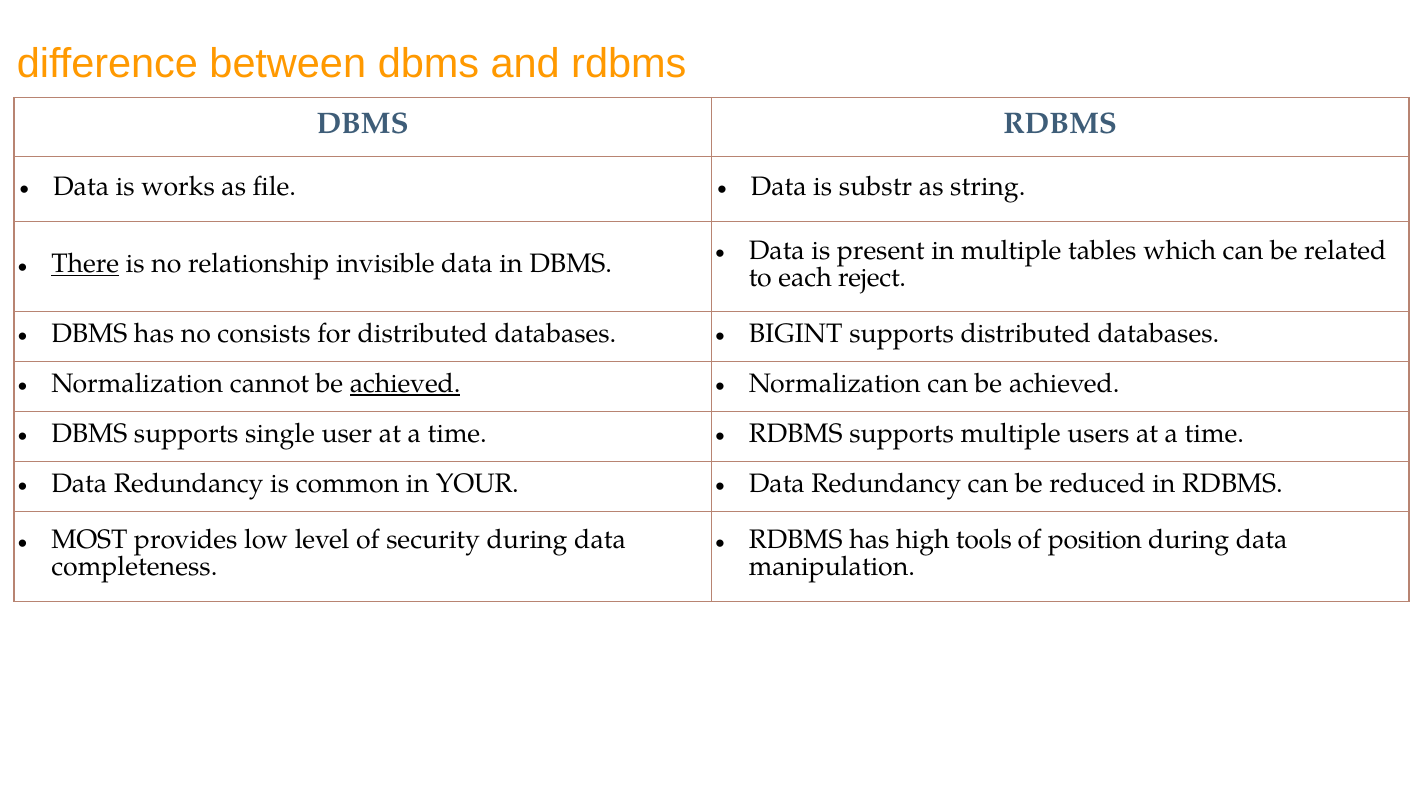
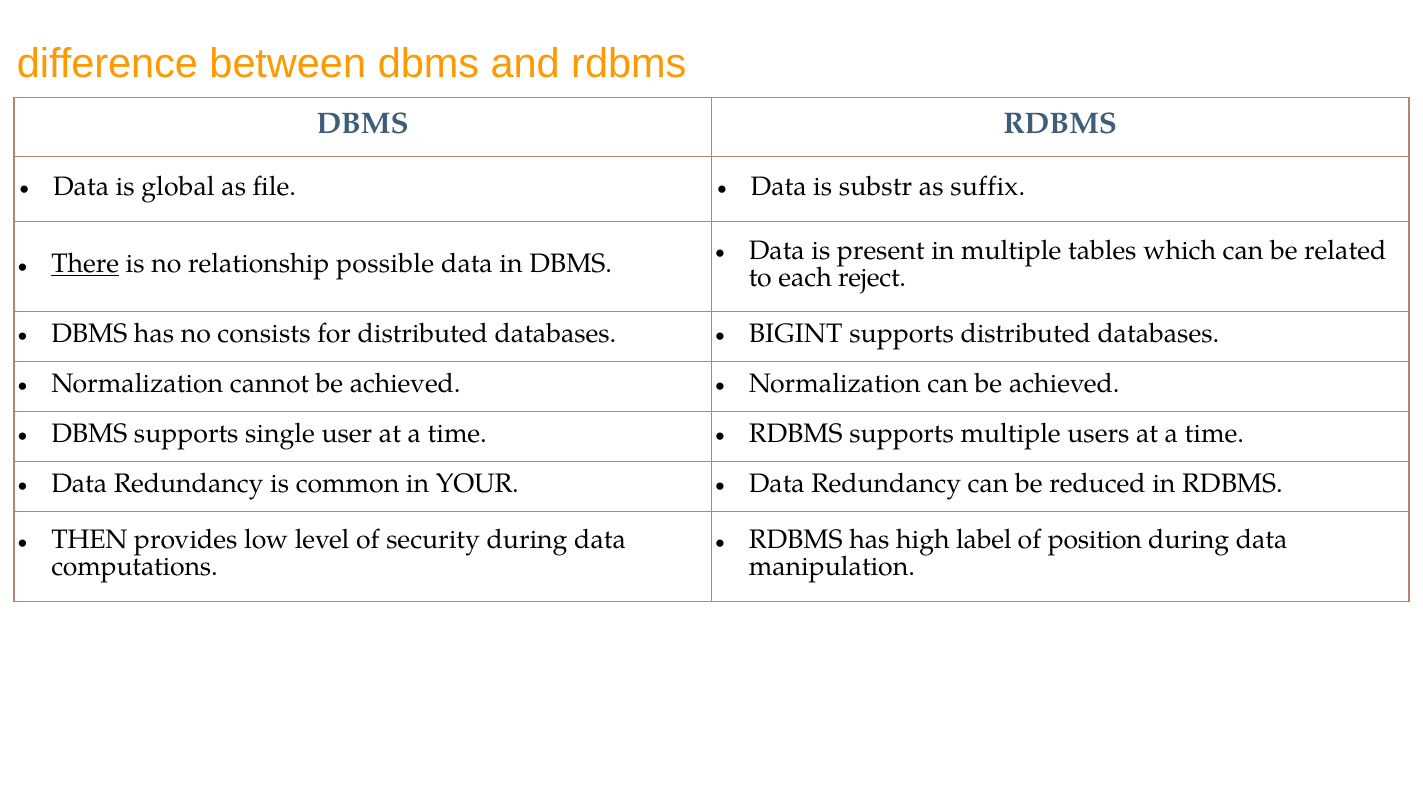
works: works -> global
string: string -> suffix
invisible: invisible -> possible
achieved at (405, 384) underline: present -> none
MOST: MOST -> THEN
tools: tools -> label
completeness: completeness -> computations
